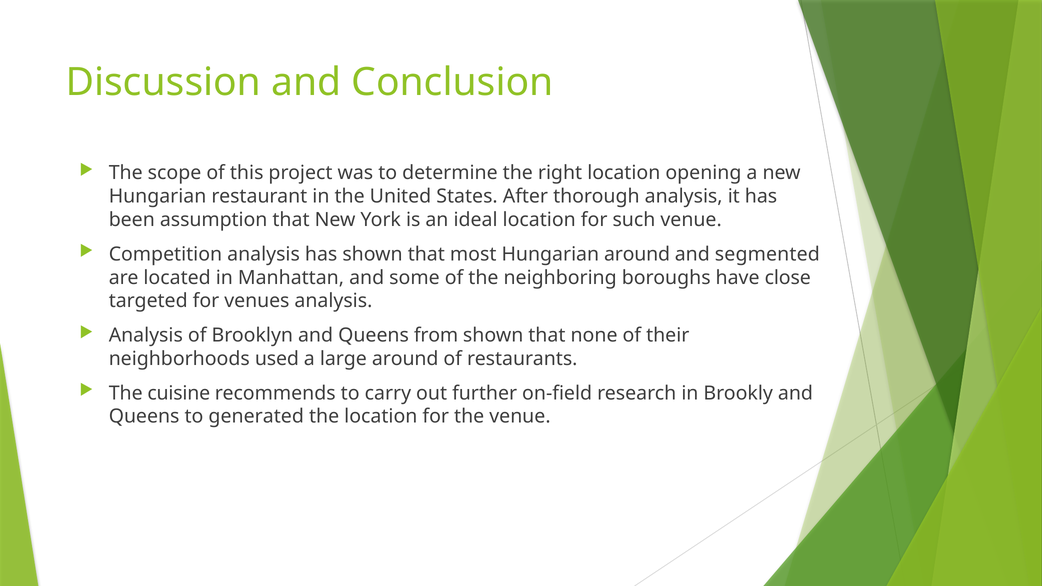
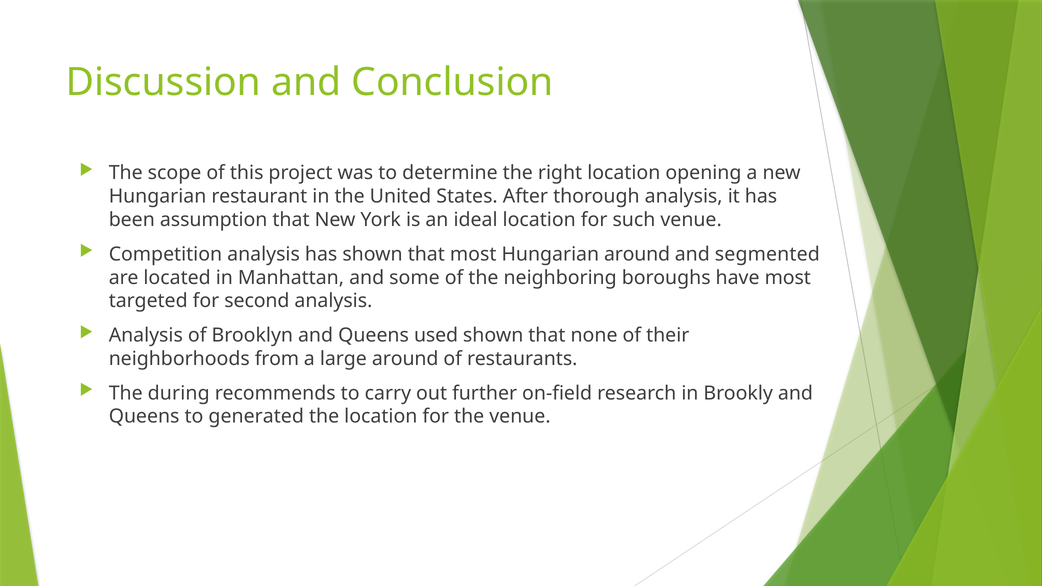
have close: close -> most
venues: venues -> second
from: from -> used
used: used -> from
cuisine: cuisine -> during
